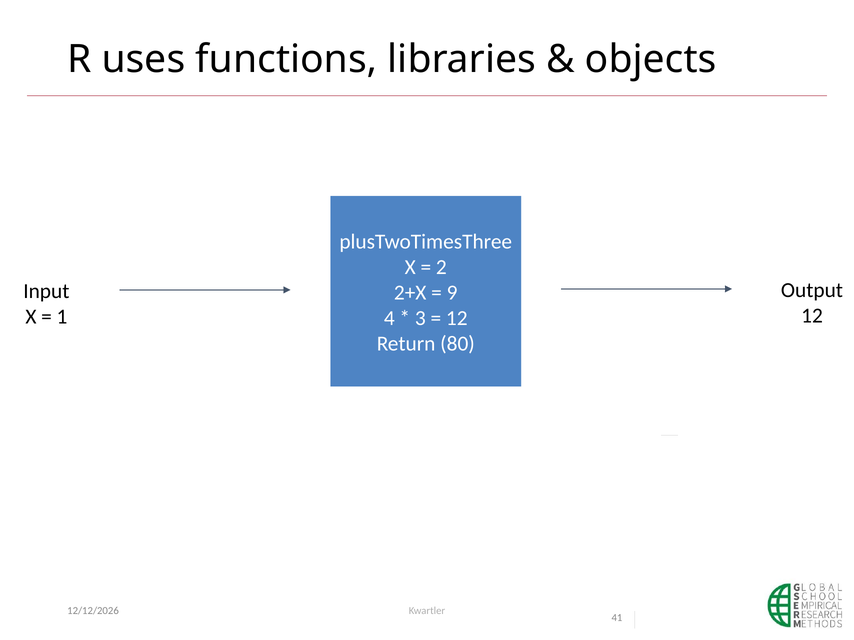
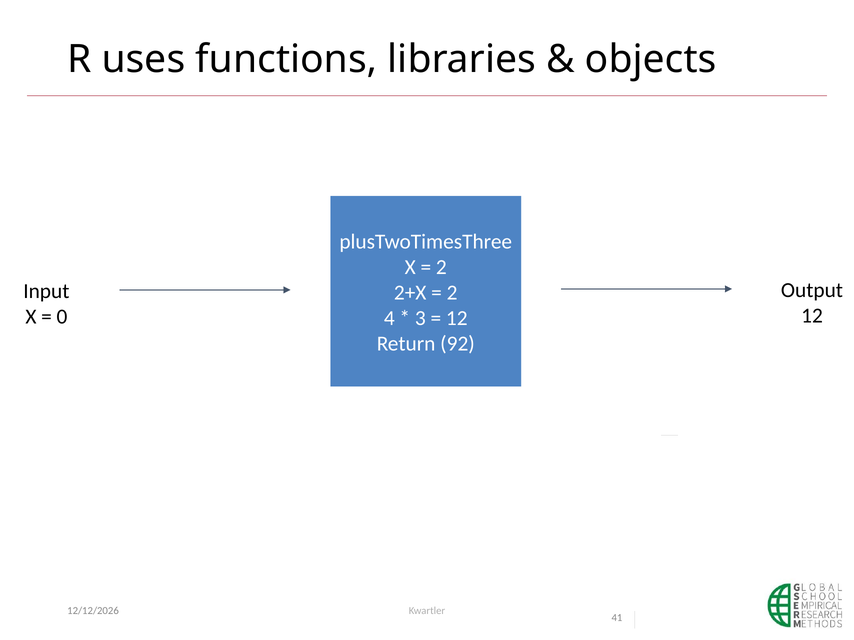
9 at (452, 293): 9 -> 2
1: 1 -> 0
80: 80 -> 92
